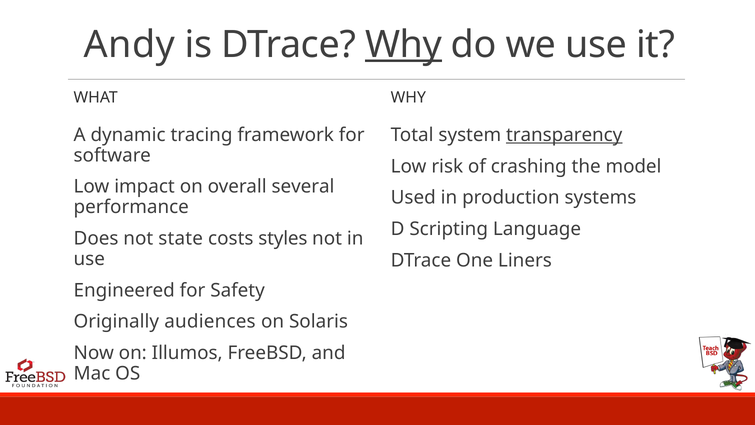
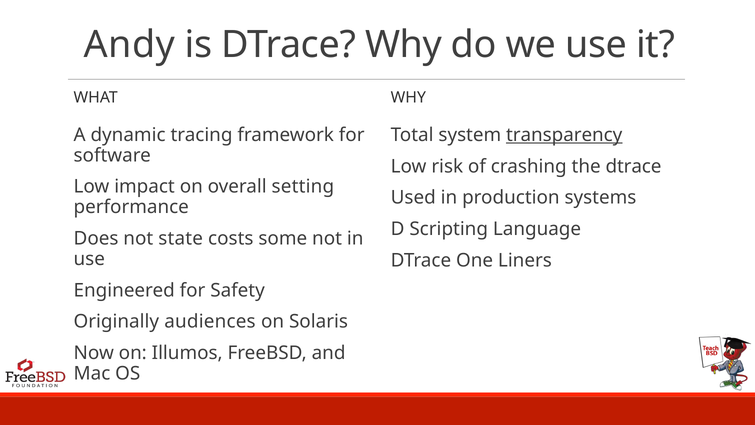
Why at (404, 45) underline: present -> none
the model: model -> dtrace
several: several -> setting
styles: styles -> some
